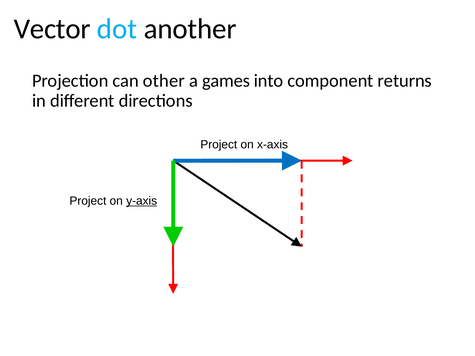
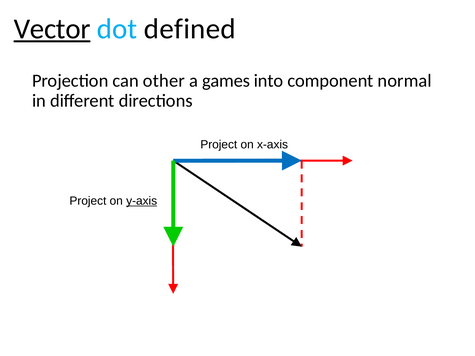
Vector underline: none -> present
another: another -> defined
returns: returns -> normal
